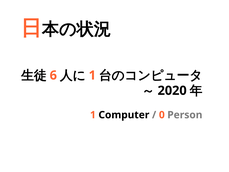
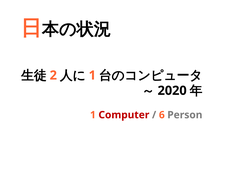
6: 6 -> 2
Computer colour: black -> red
0: 0 -> 6
